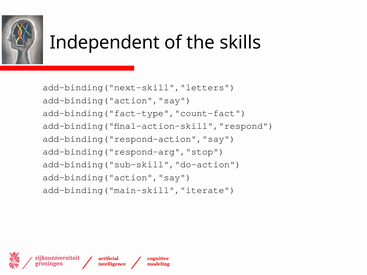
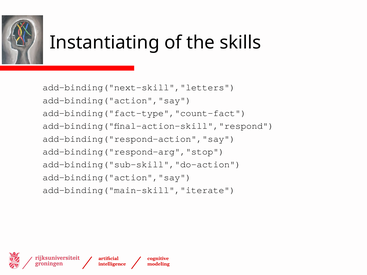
Independent: Independent -> Instantiating
